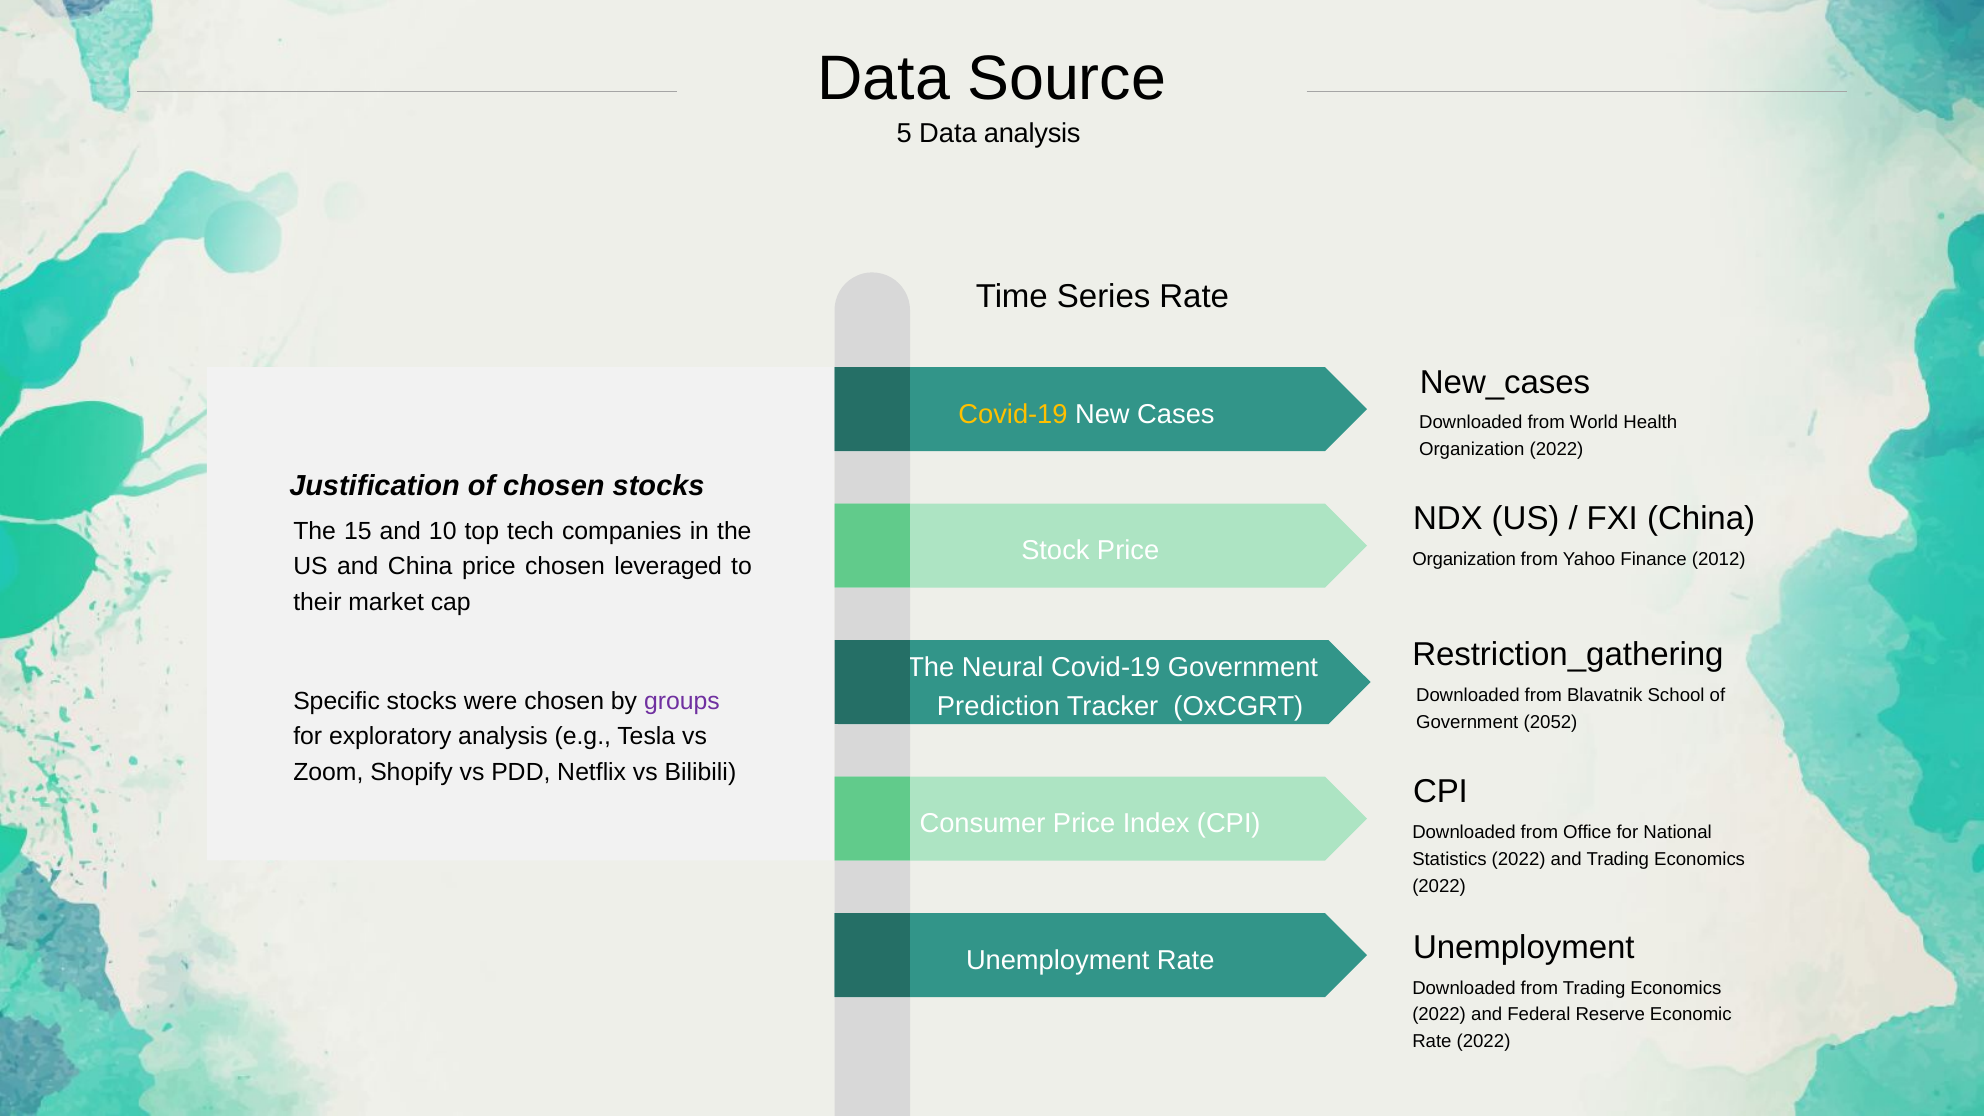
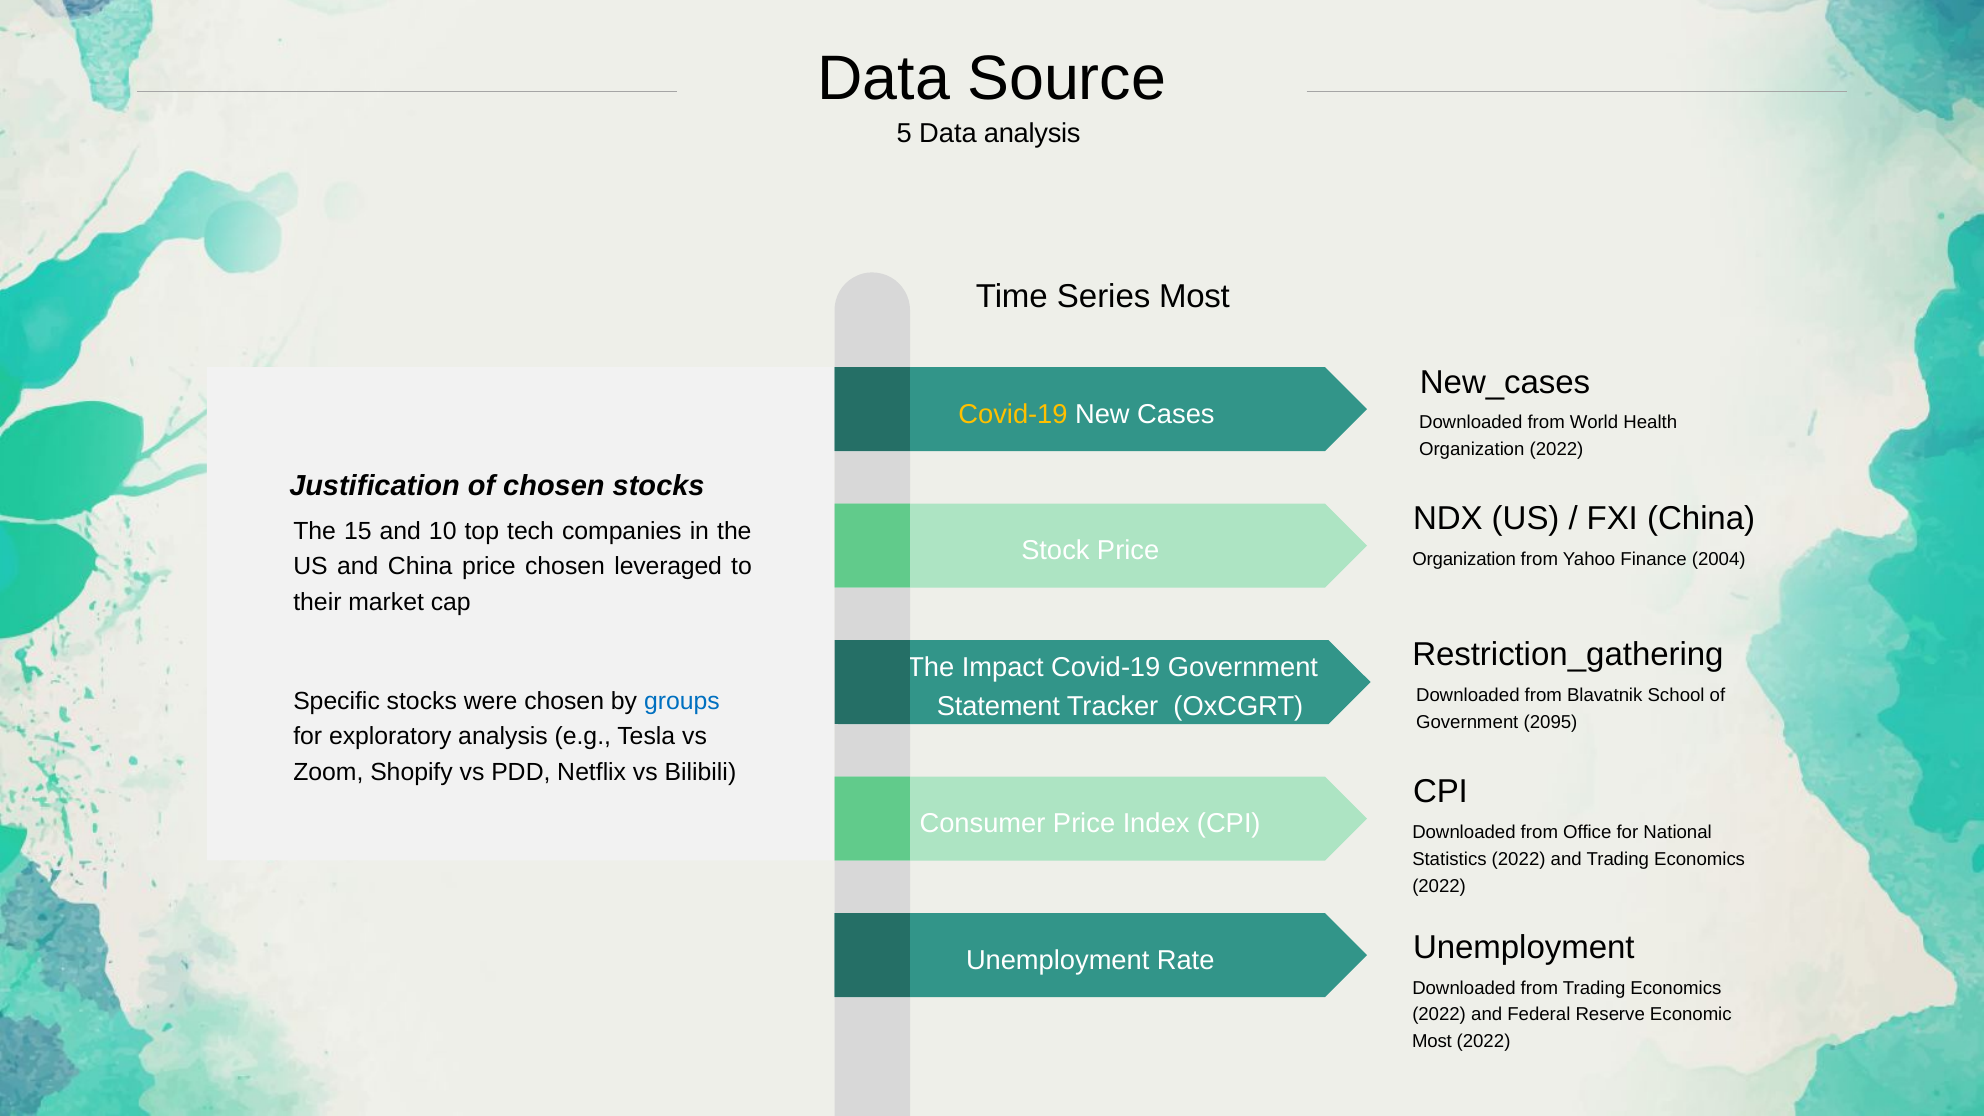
Series Rate: Rate -> Most
2012: 2012 -> 2004
Neural: Neural -> Impact
groups colour: purple -> blue
Prediction: Prediction -> Statement
2052: 2052 -> 2095
Rate at (1432, 1042): Rate -> Most
